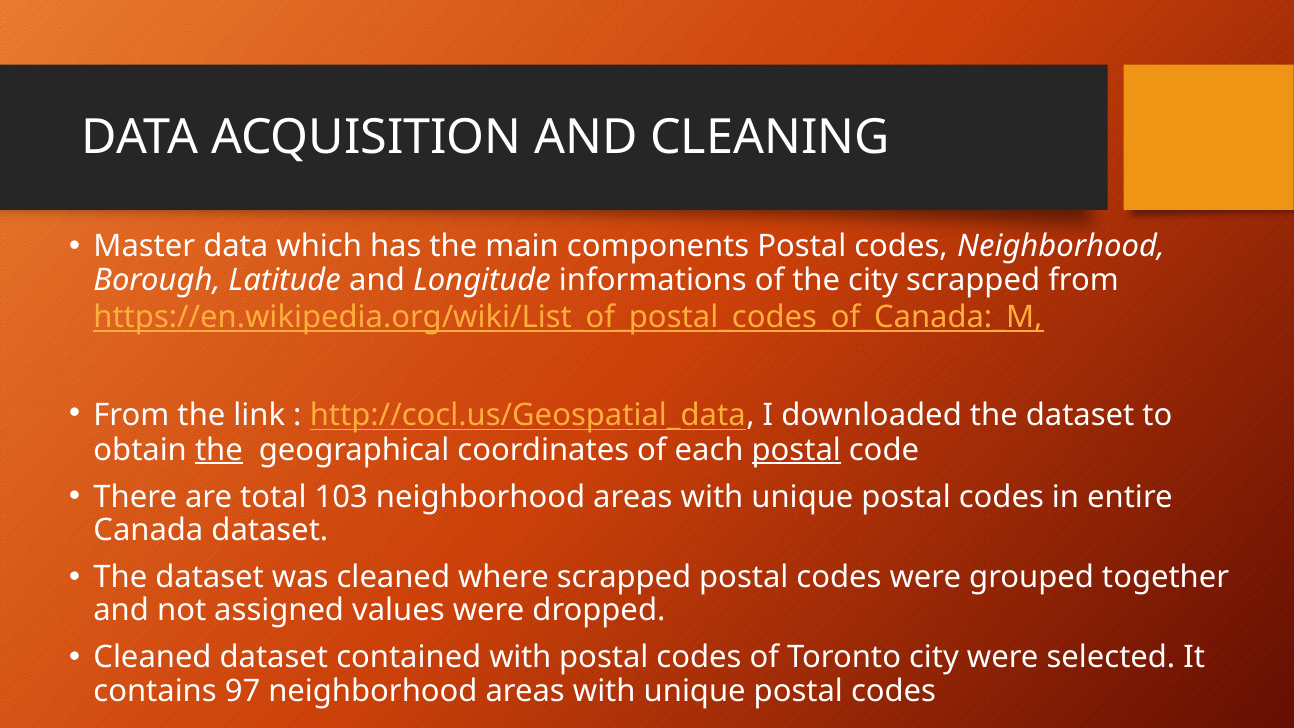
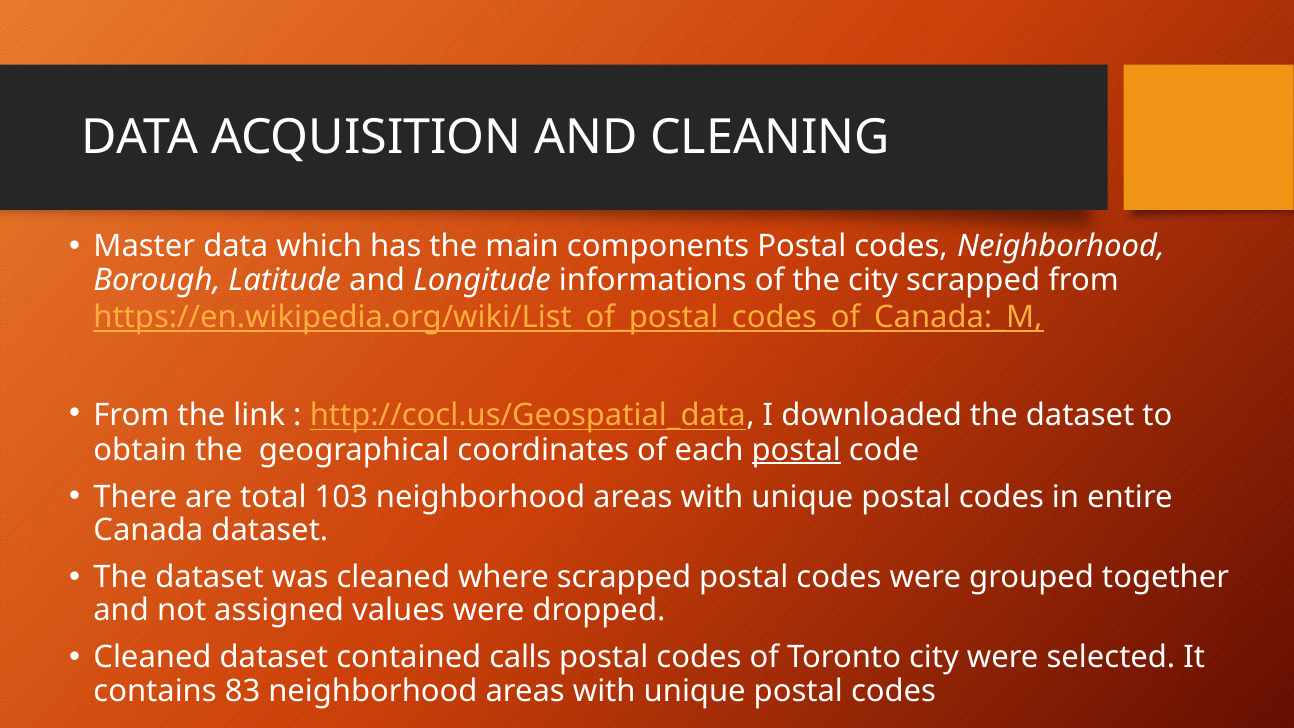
the at (219, 450) underline: present -> none
contained with: with -> calls
97: 97 -> 83
